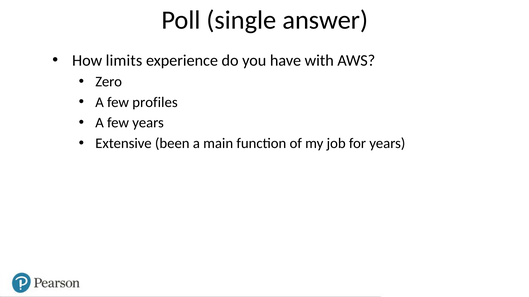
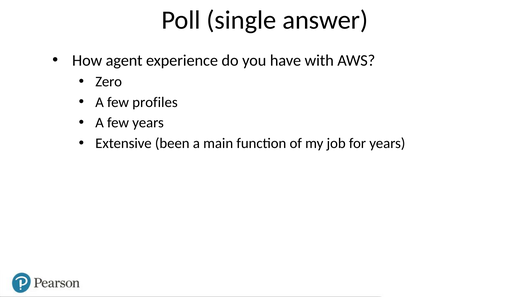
limits: limits -> agent
